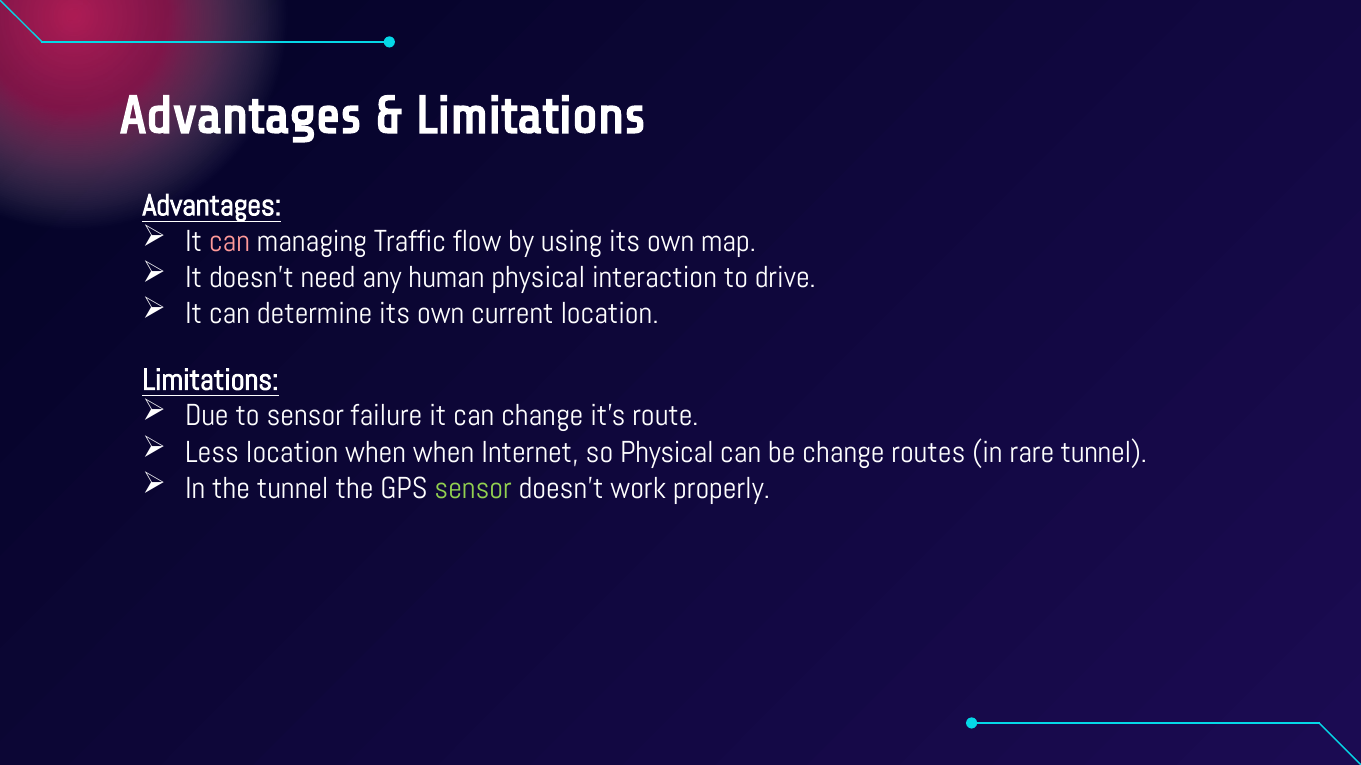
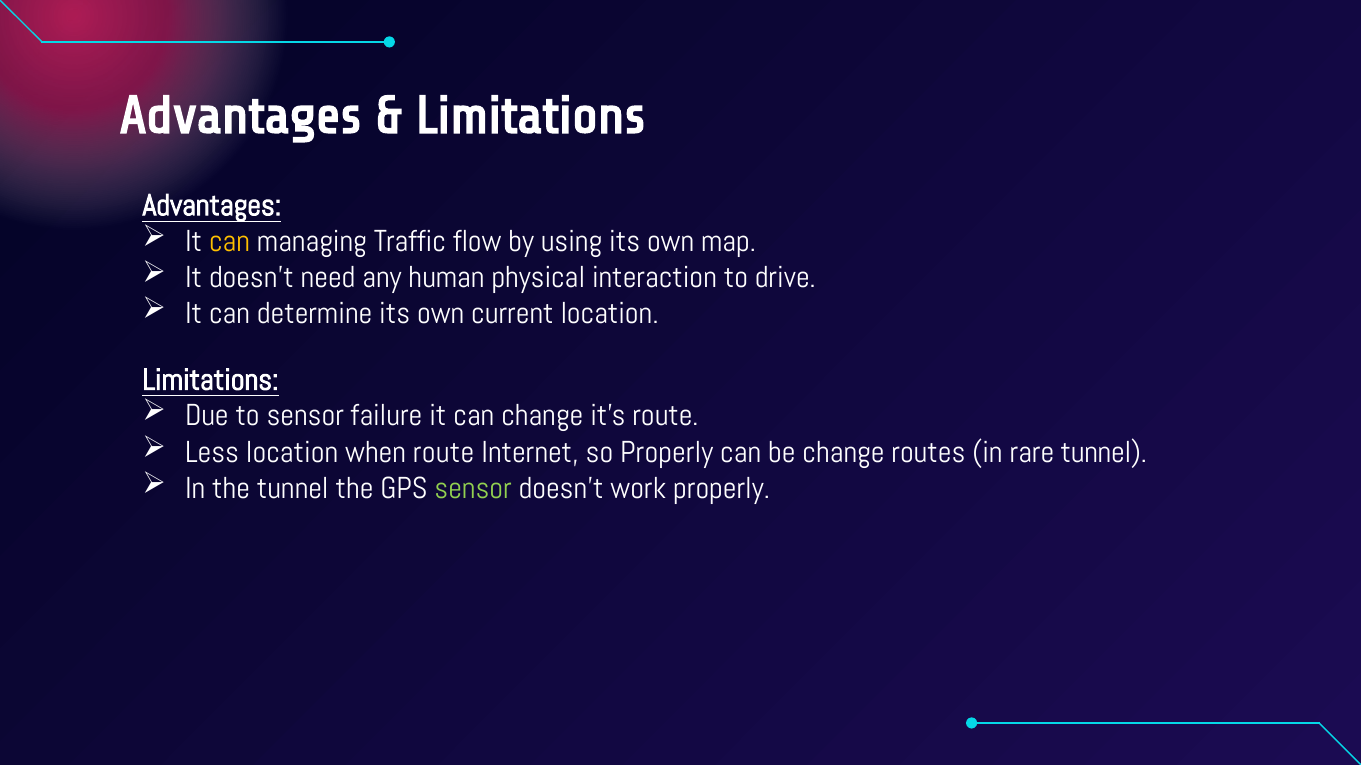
can at (230, 242) colour: pink -> yellow
when when: when -> route
so Physical: Physical -> Properly
